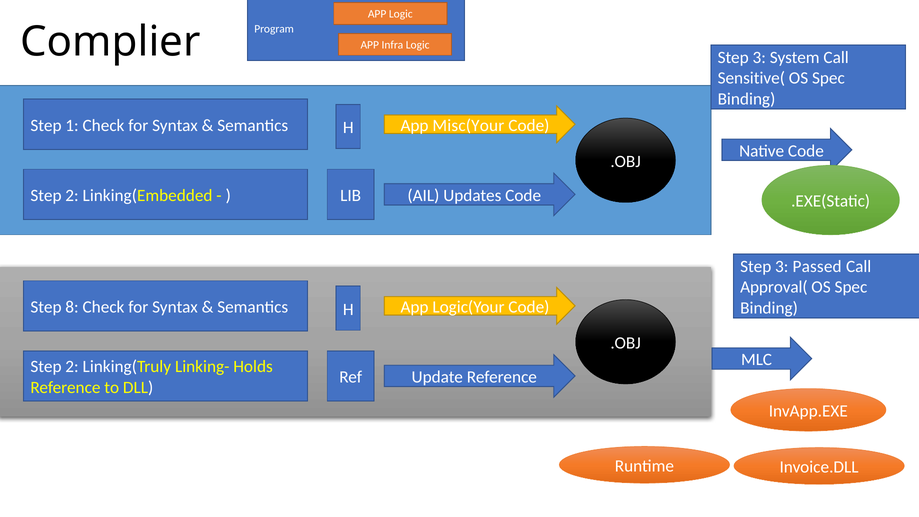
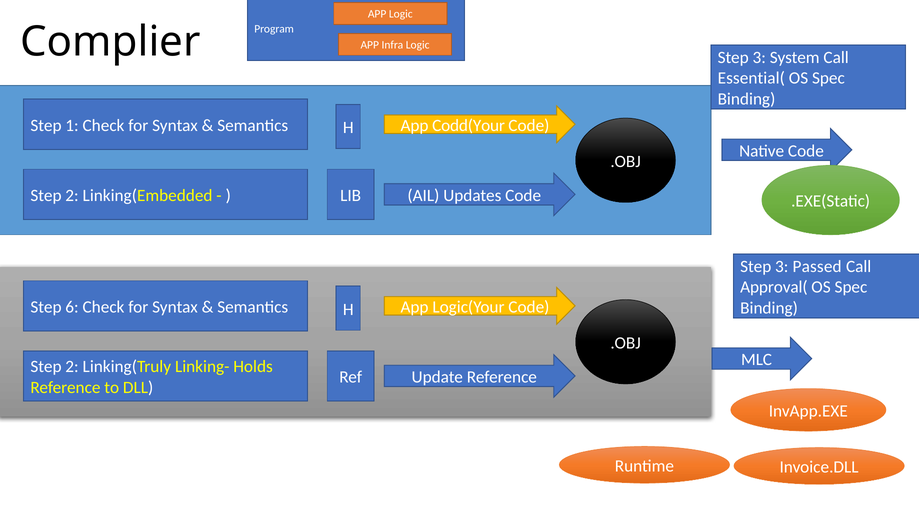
Sensitive(: Sensitive( -> Essential(
Misc(Your: Misc(Your -> Codd(Your
8: 8 -> 6
